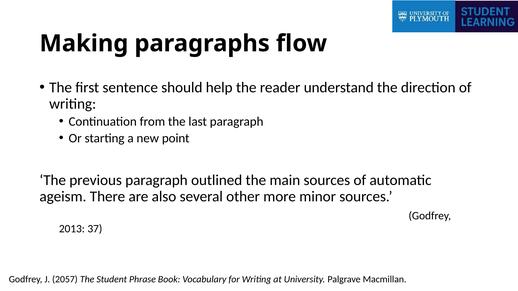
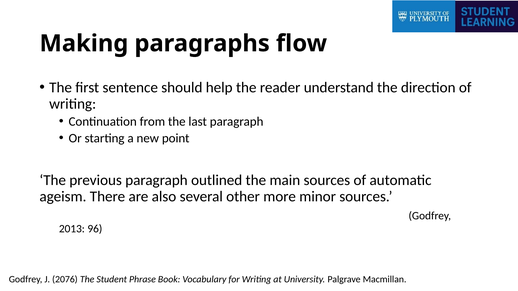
37: 37 -> 96
2057: 2057 -> 2076
